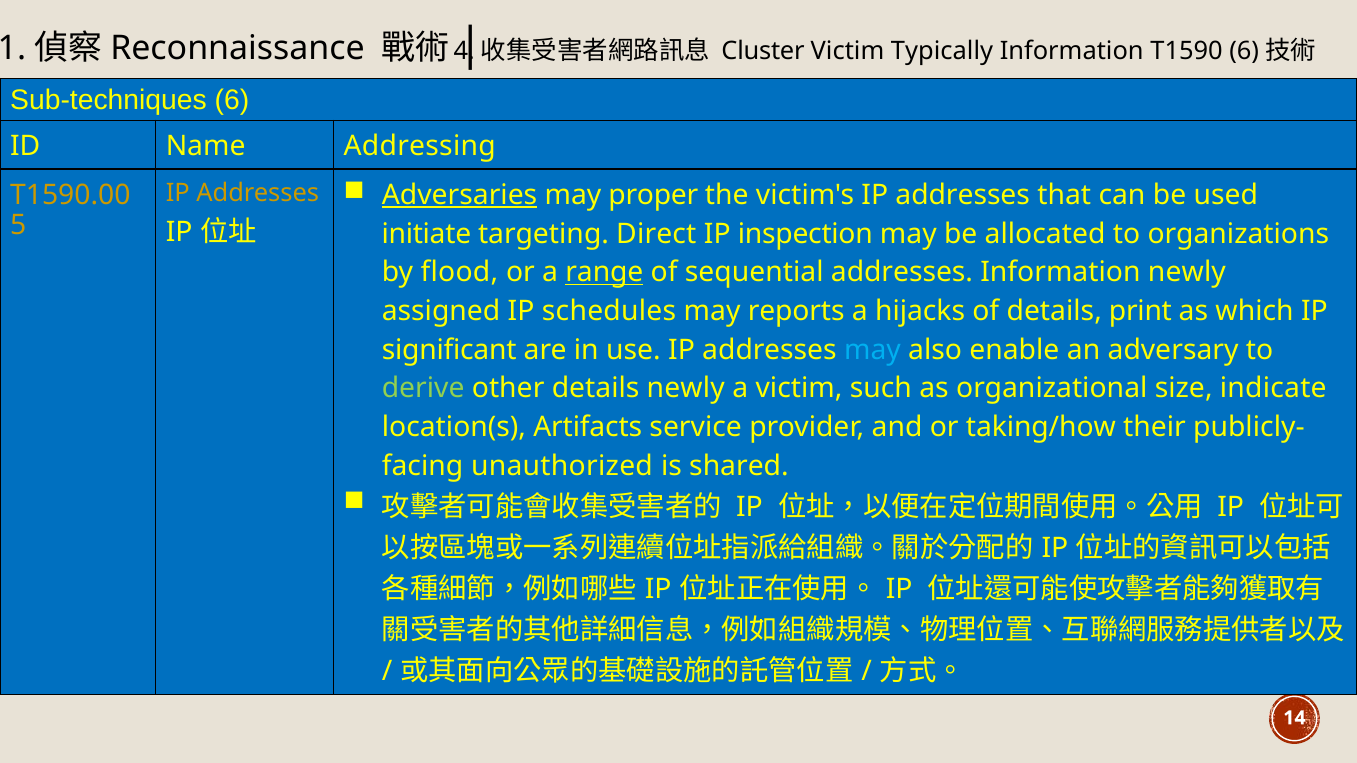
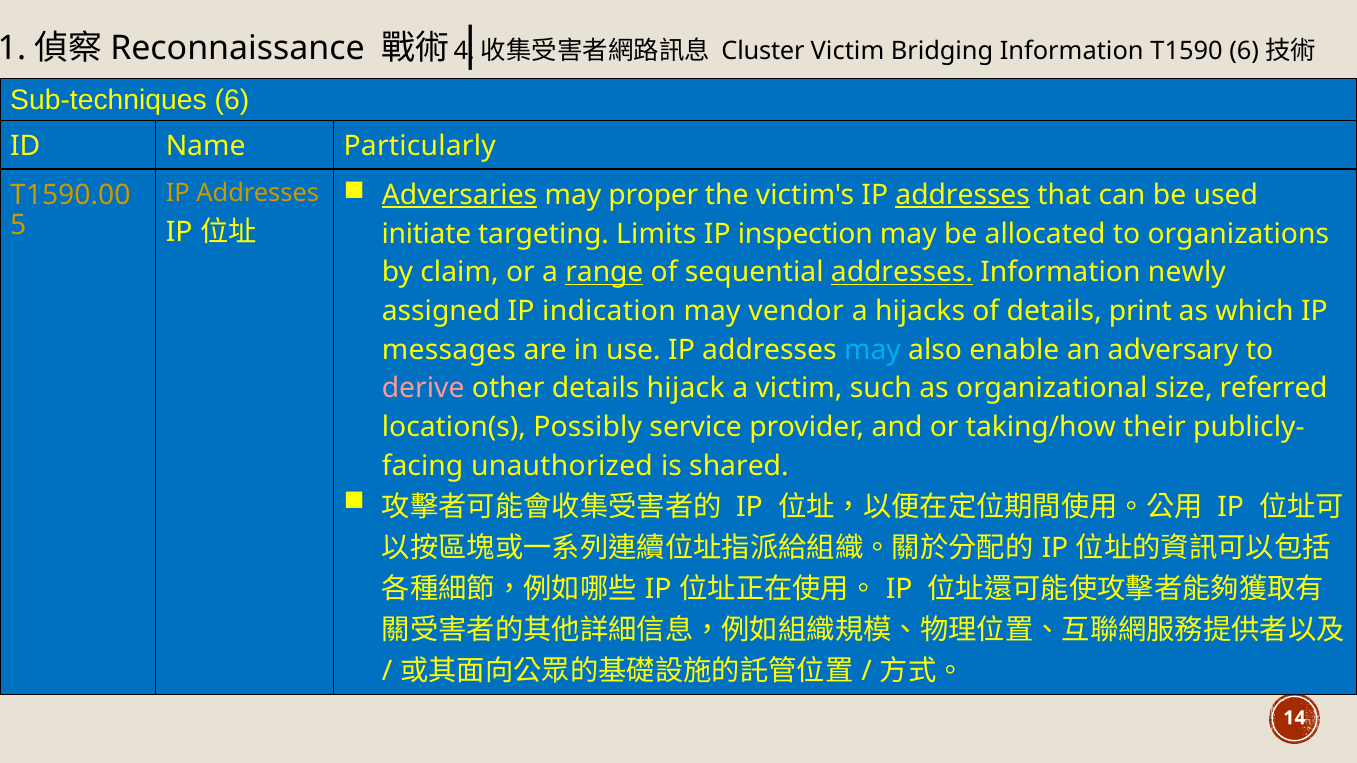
Typically: Typically -> Bridging
Addressing: Addressing -> Particularly
addresses at (963, 195) underline: none -> present
Direct: Direct -> Limits
flood: flood -> claim
addresses at (902, 273) underline: none -> present
schedules: schedules -> indication
reports: reports -> vendor
significant: significant -> messages
derive colour: light green -> pink
details newly: newly -> hijack
indicate: indicate -> referred
Artifacts: Artifacts -> Possibly
